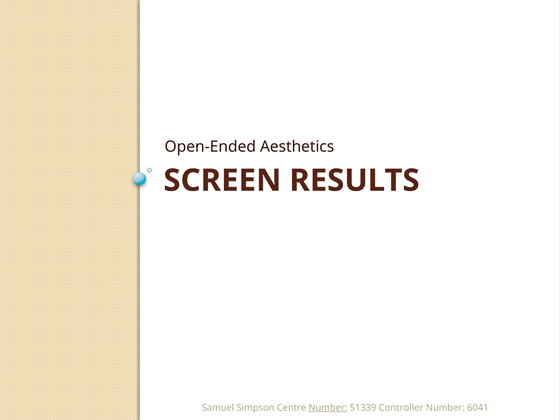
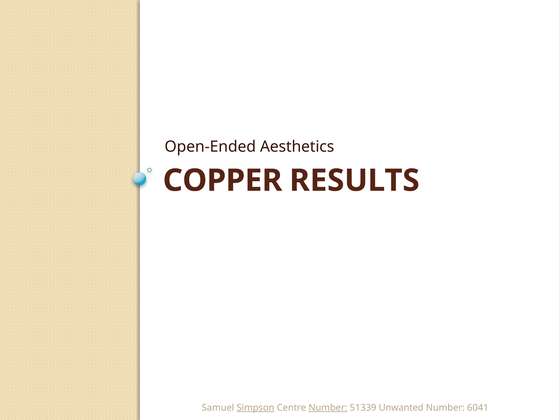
SCREEN: SCREEN -> COPPER
Simpson underline: none -> present
Controller: Controller -> Unwanted
